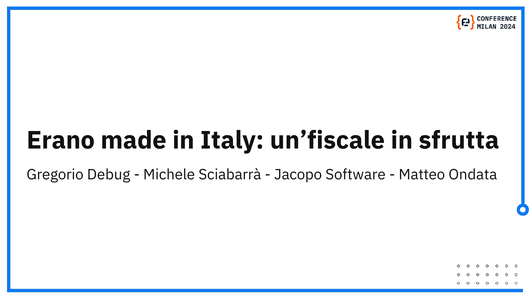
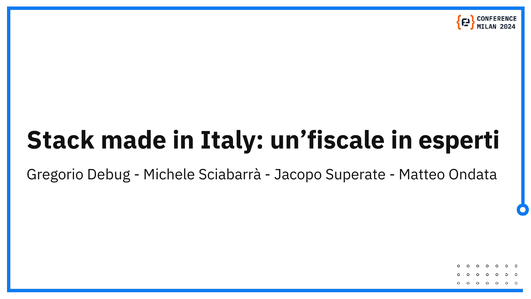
Erano: Erano -> Stack
sfrutta: sfrutta -> esperti
Software: Software -> Superate
